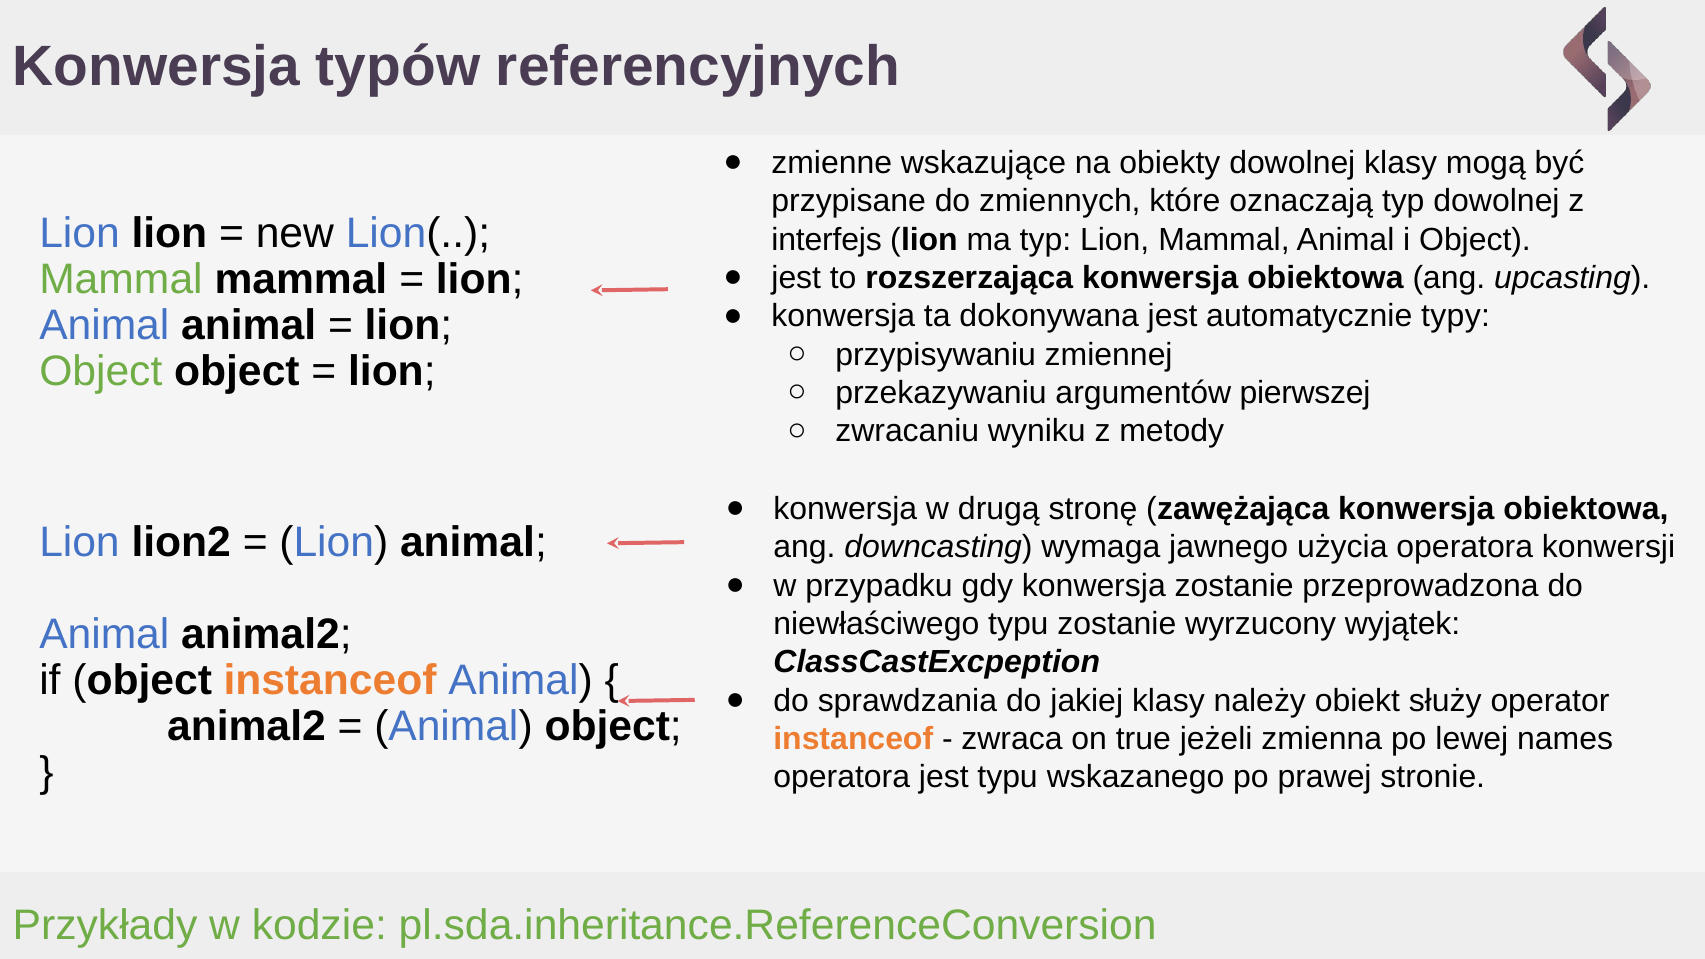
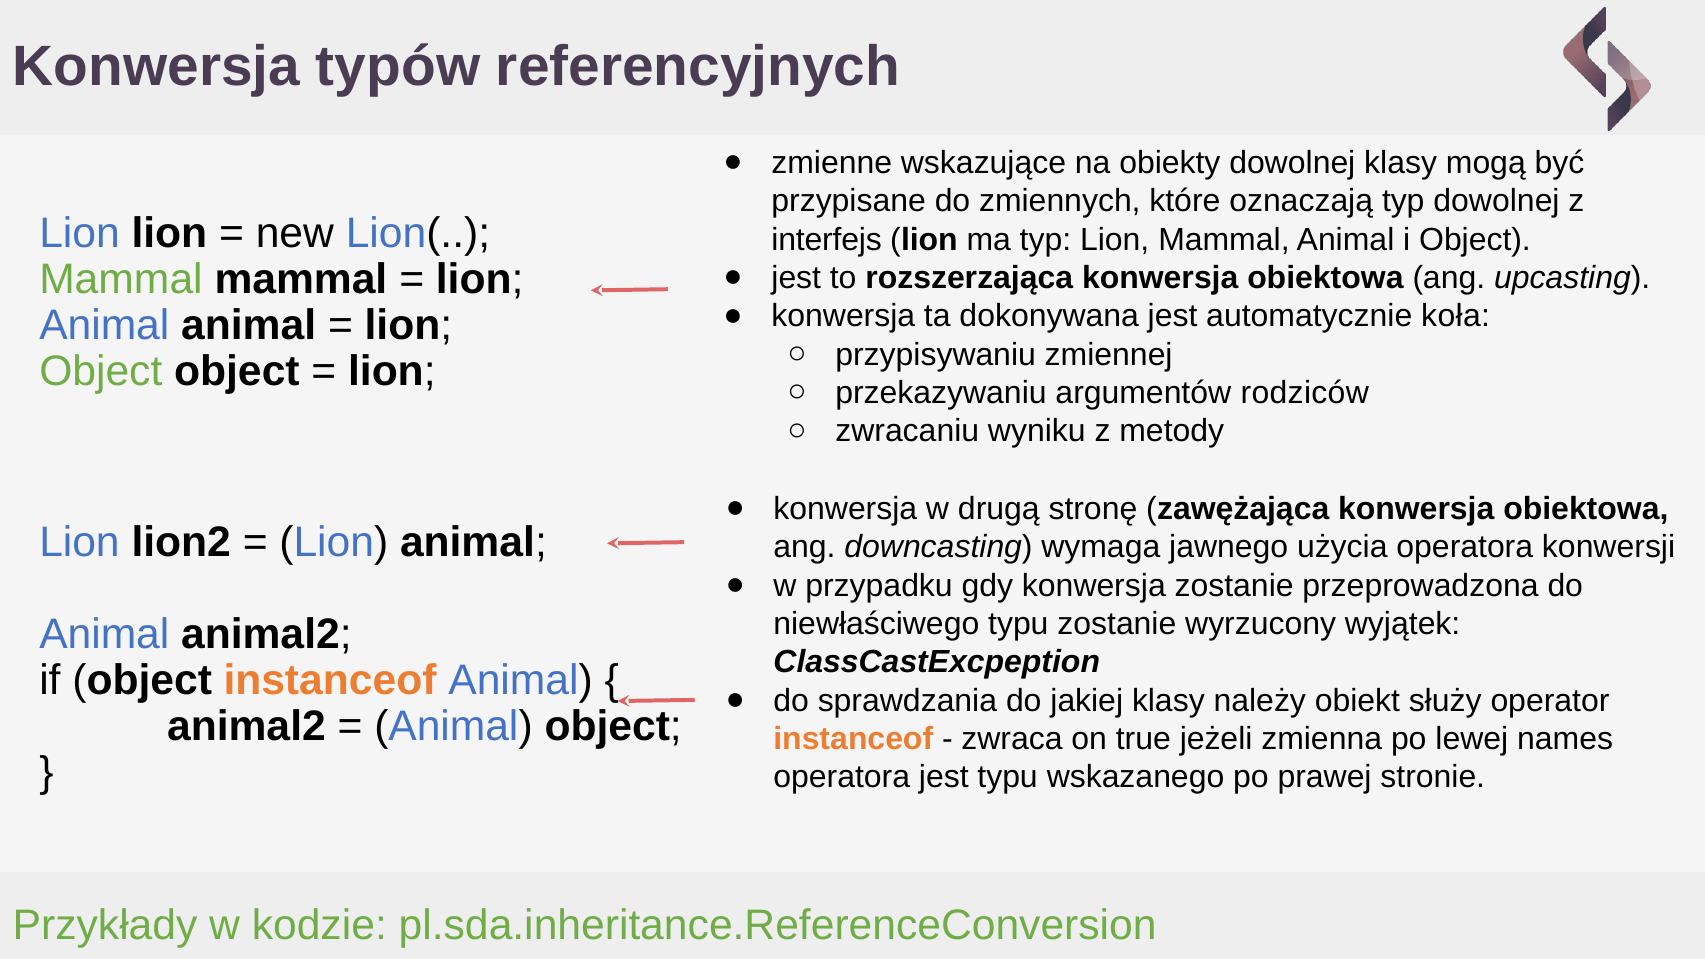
typy: typy -> koła
pierwszej: pierwszej -> rodziców
